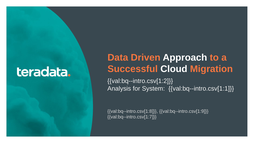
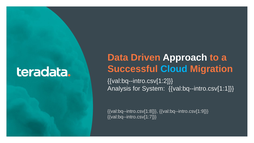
Cloud colour: white -> light blue
